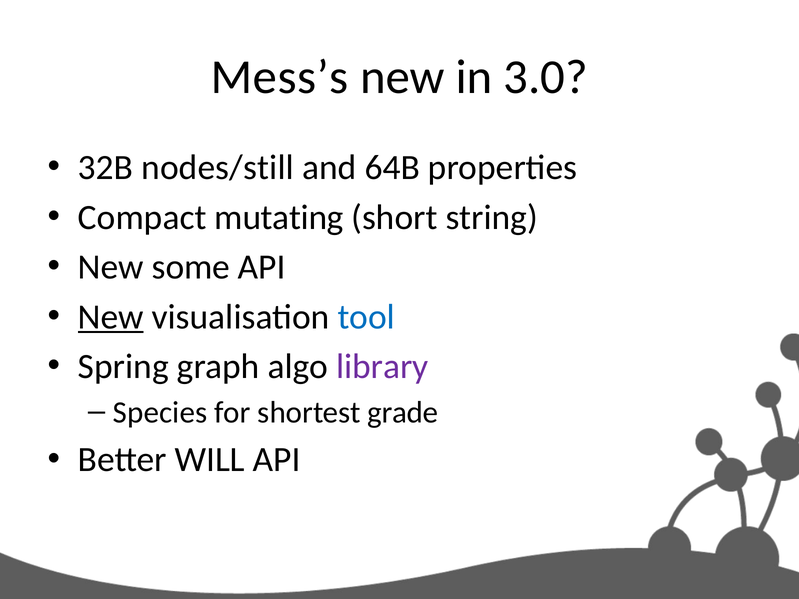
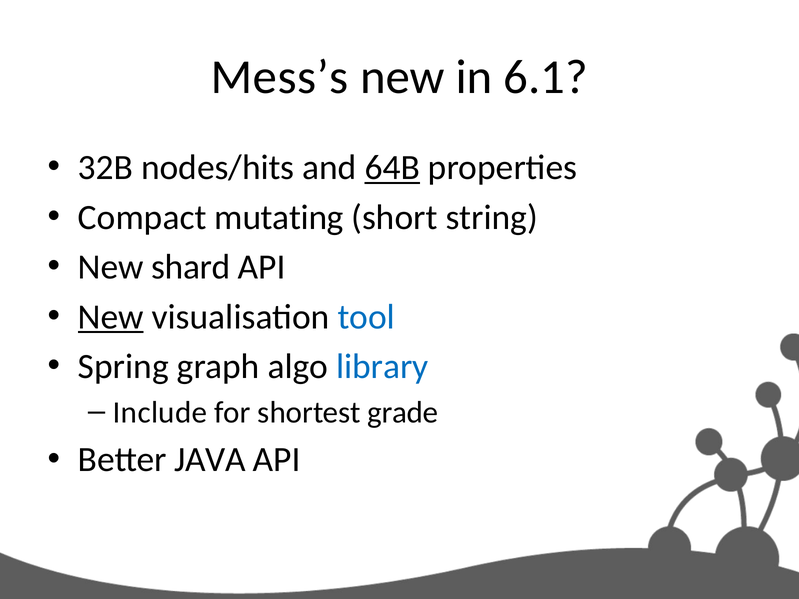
3.0: 3.0 -> 6.1
nodes/still: nodes/still -> nodes/hits
64B underline: none -> present
some: some -> shard
library colour: purple -> blue
Species: Species -> Include
WILL: WILL -> JAVA
